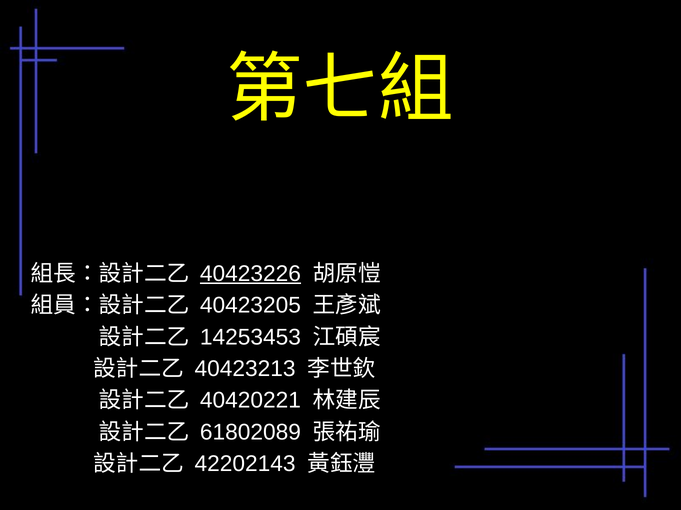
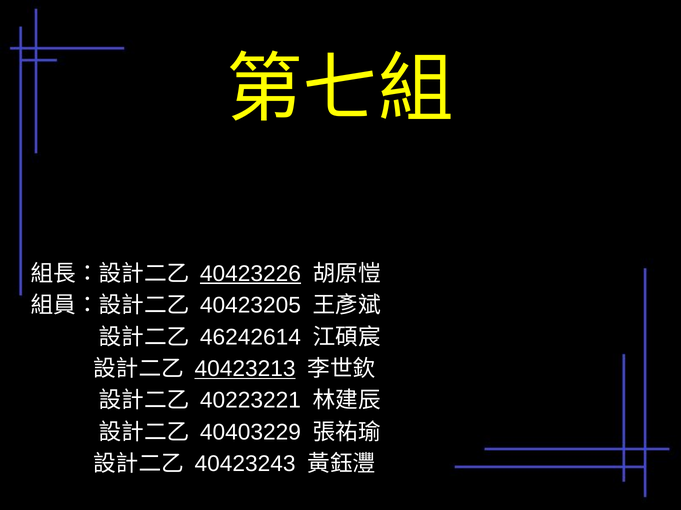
14253453: 14253453 -> 46242614
40423213 underline: none -> present
40420221: 40420221 -> 40223221
61802089: 61802089 -> 40403229
42202143: 42202143 -> 40423243
